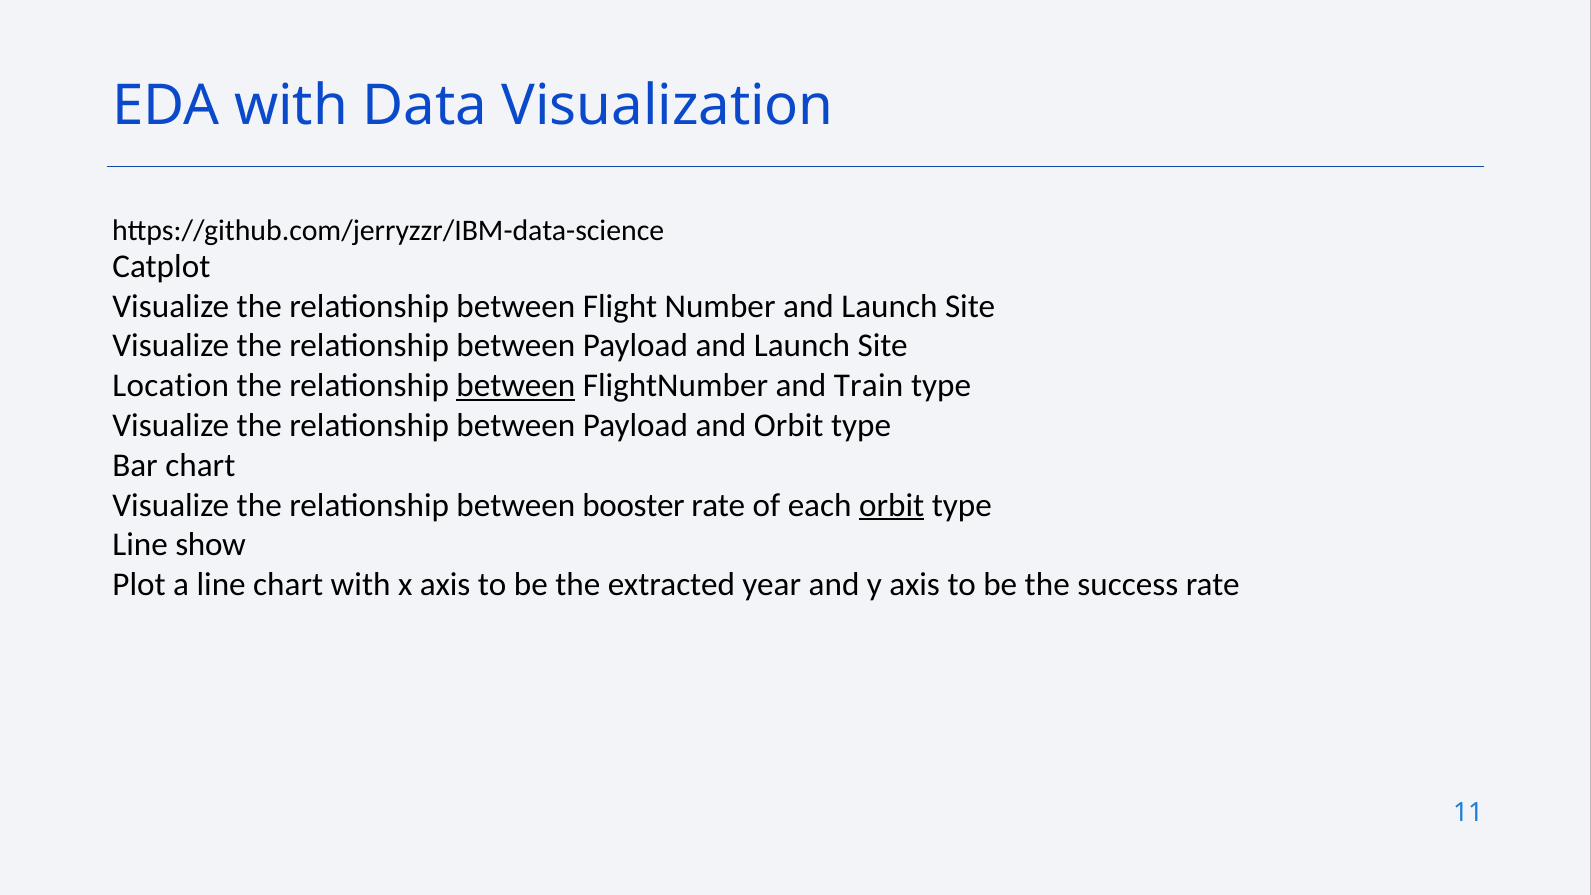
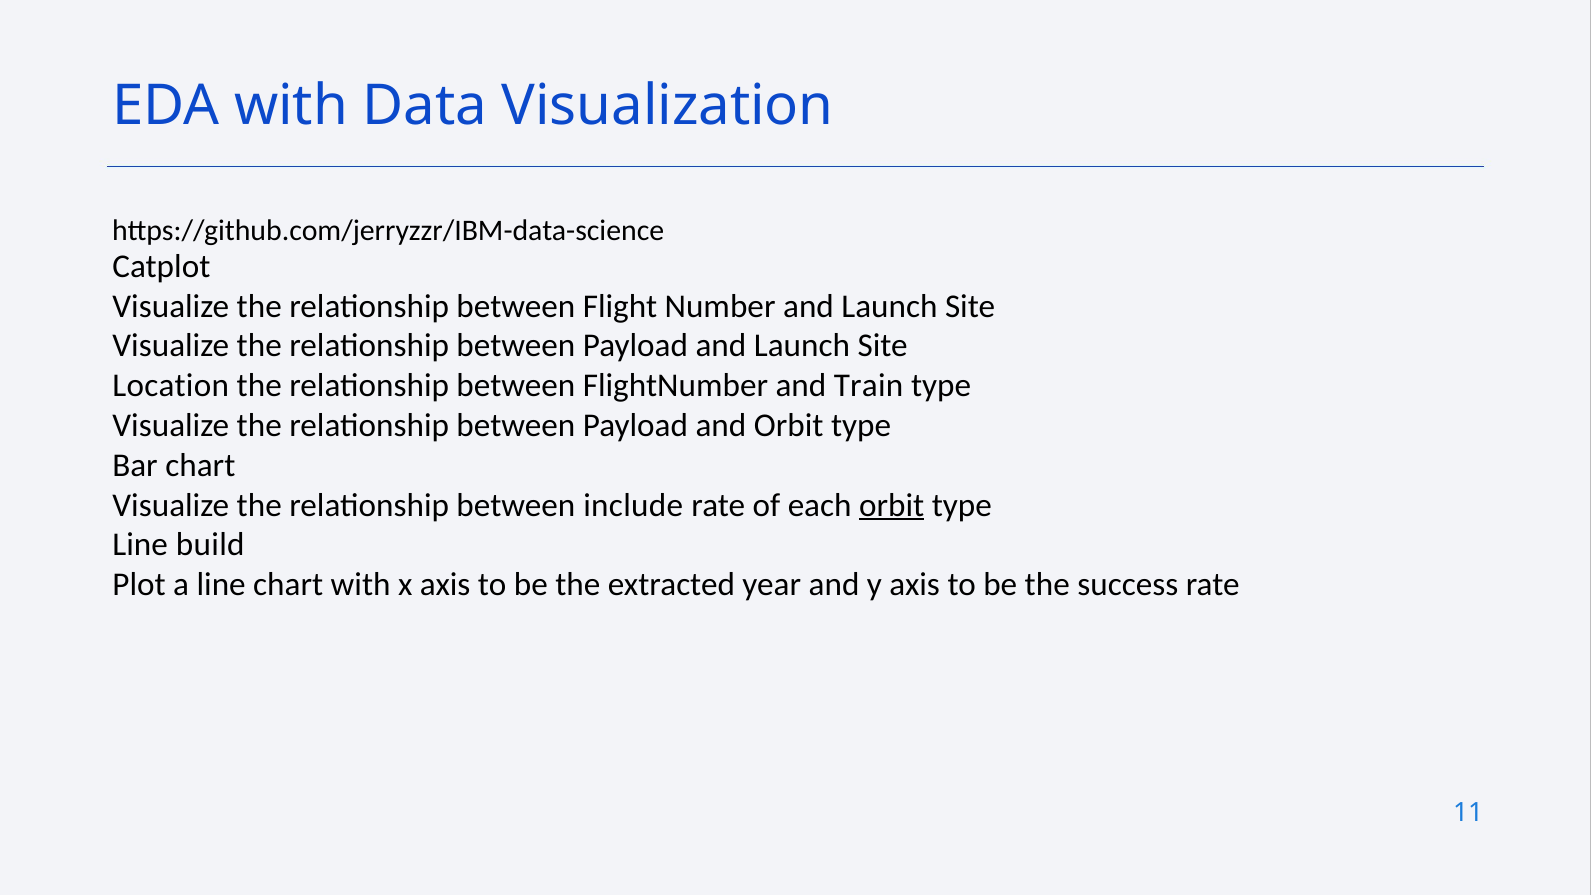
between at (516, 386) underline: present -> none
booster: booster -> include
show: show -> build
